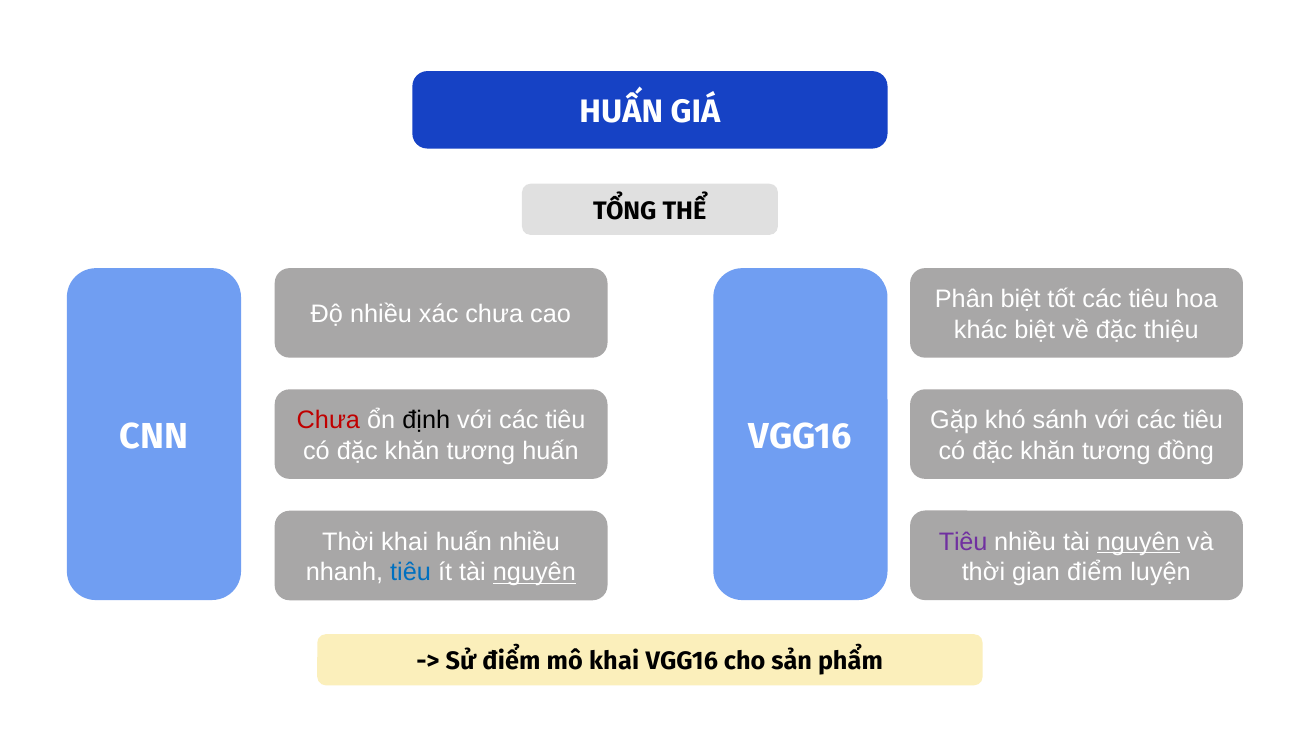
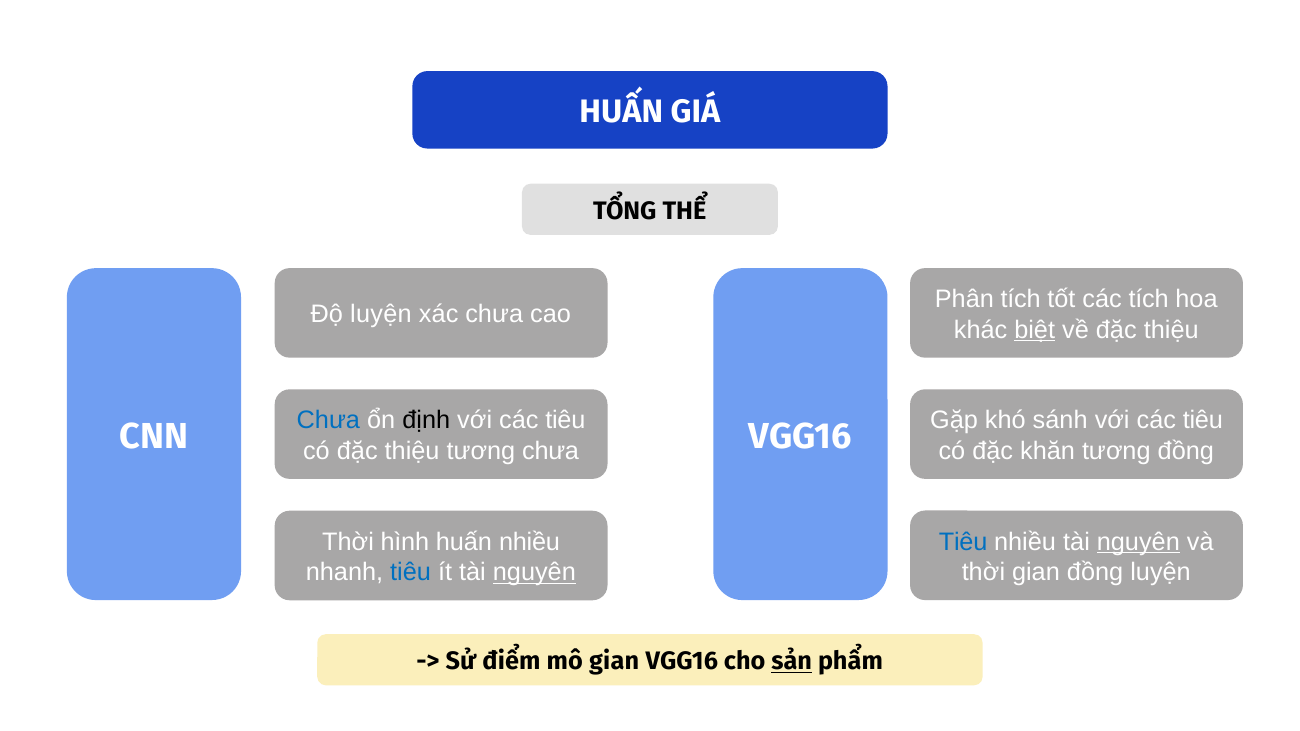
Phân biệt: biệt -> tích
tốt các tiêu: tiêu -> tích
Độ nhiều: nhiều -> luyện
biệt at (1035, 330) underline: none -> present
Chưa at (328, 421) colour: red -> blue
khăn at (412, 451): khăn -> thiệu
tương huấn: huấn -> chưa
Tiêu at (963, 542) colour: purple -> blue
Thời khai: khai -> hình
gian điểm: điểm -> đồng
mô khai: khai -> gian
sản underline: none -> present
